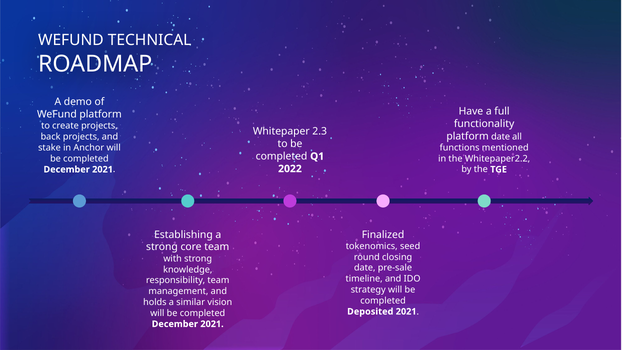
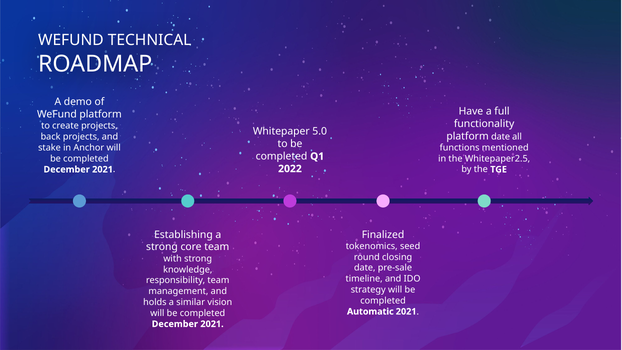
2.3: 2.3 -> 5.0
Whitepaper2.2: Whitepaper2.2 -> Whitepaper2.5
Deposited: Deposited -> Automatic
